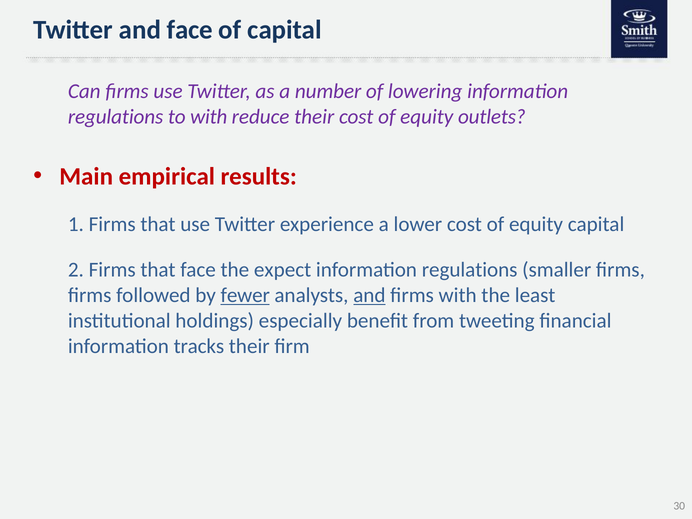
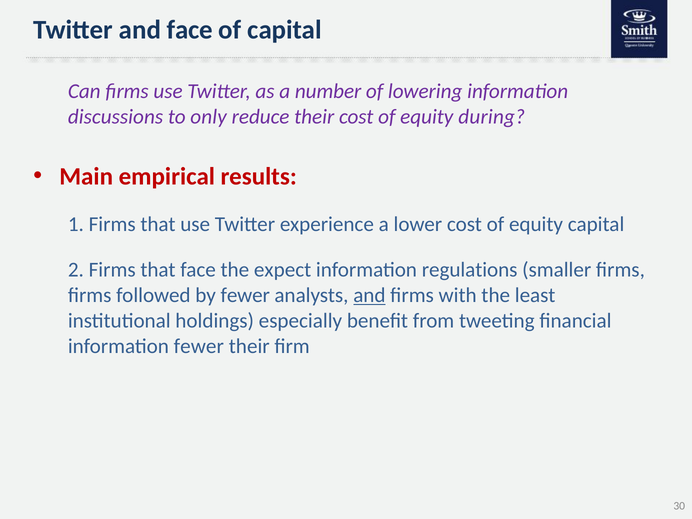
regulations at (116, 117): regulations -> discussions
to with: with -> only
outlets: outlets -> during
fewer at (245, 295) underline: present -> none
information tracks: tracks -> fewer
